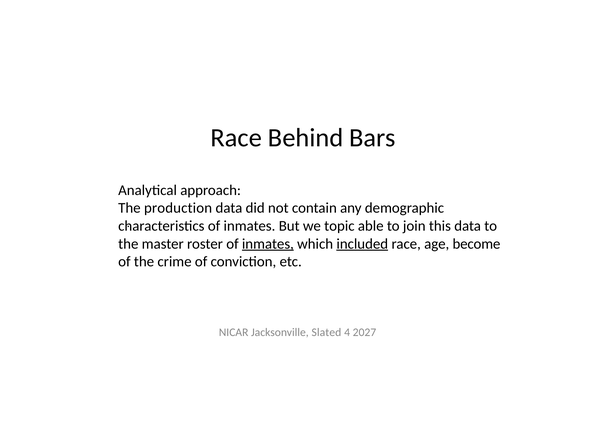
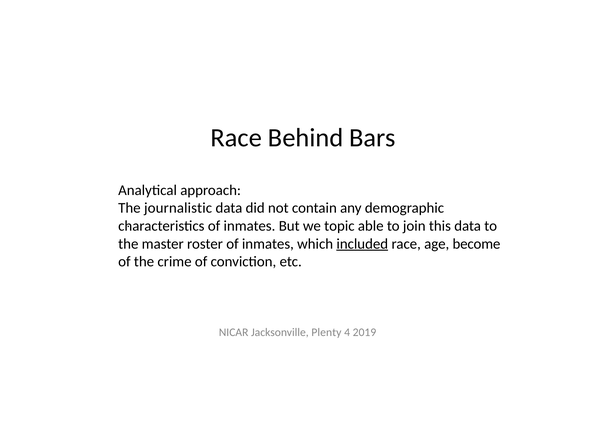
production: production -> journalistic
inmates at (268, 243) underline: present -> none
Slated: Slated -> Plenty
2027: 2027 -> 2019
